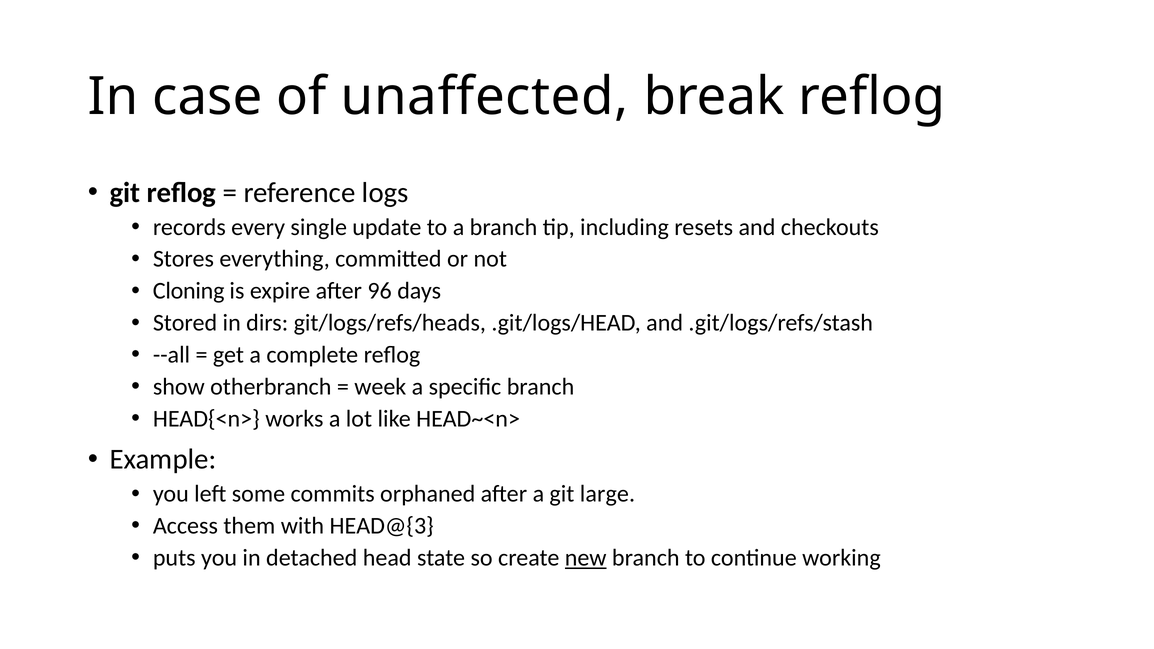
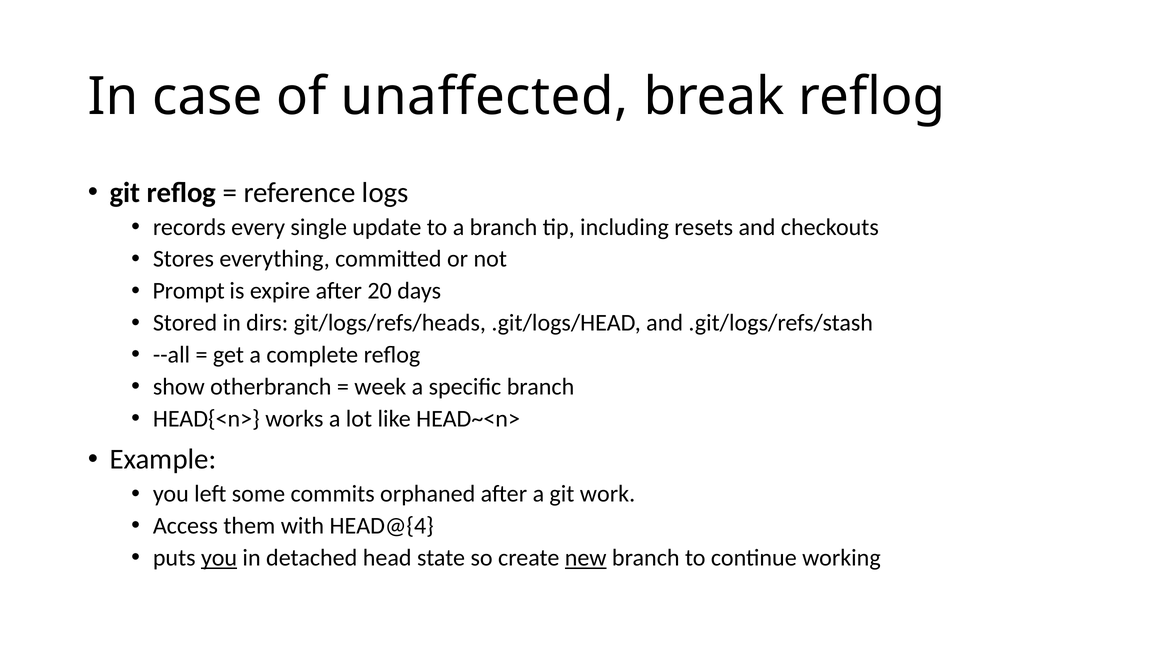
Cloning: Cloning -> Prompt
96: 96 -> 20
large: large -> work
HEAD@{3: HEAD@{3 -> HEAD@{4
you at (219, 558) underline: none -> present
